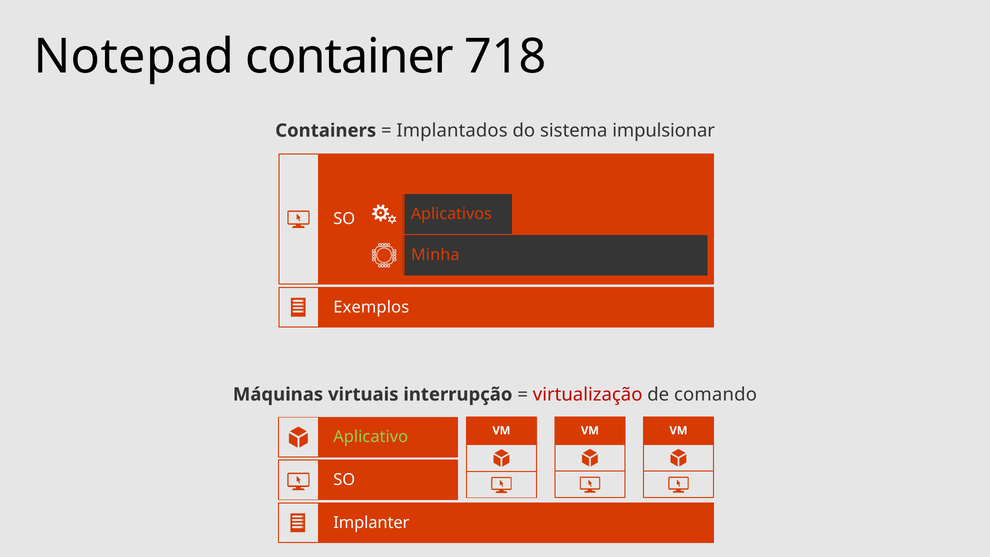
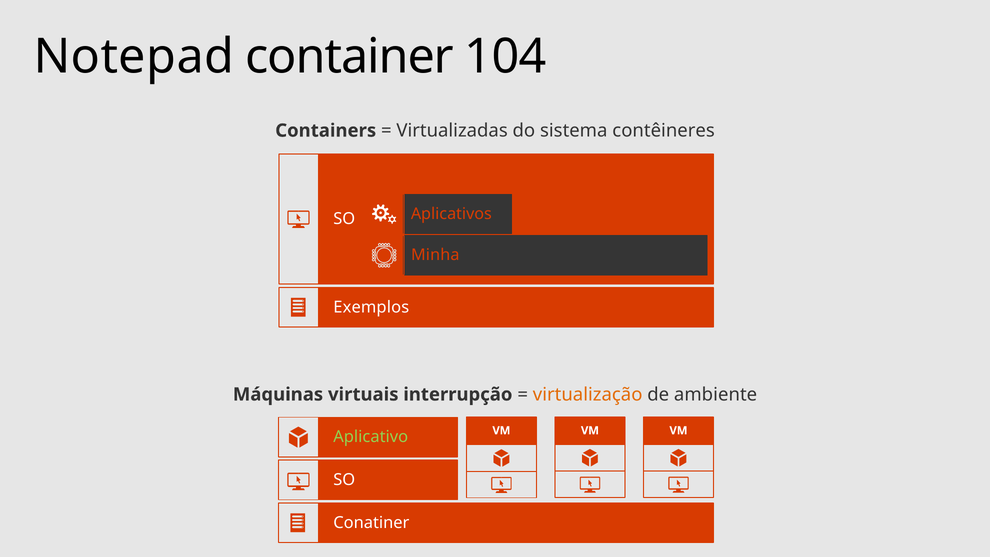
718: 718 -> 104
Implantados: Implantados -> Virtualizadas
impulsionar: impulsionar -> contêineres
virtualização colour: red -> orange
comando: comando -> ambiente
Implanter: Implanter -> Conatiner
